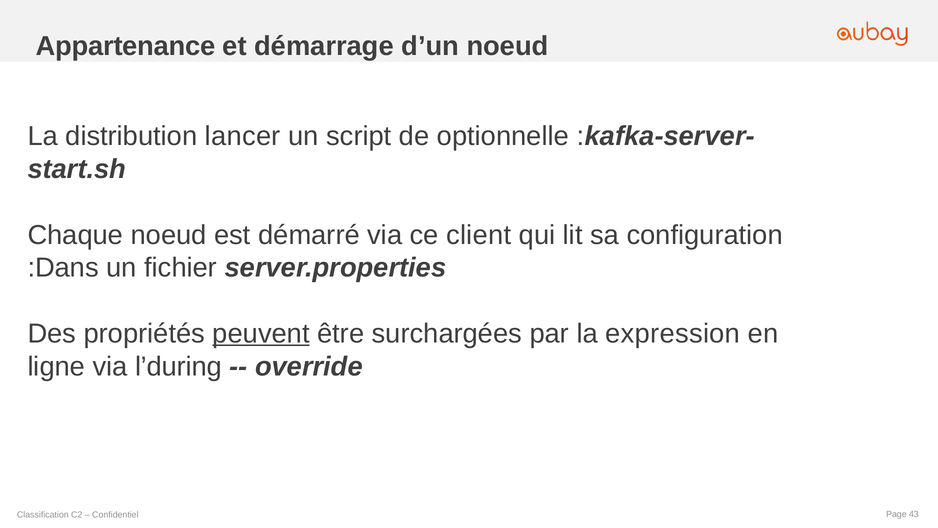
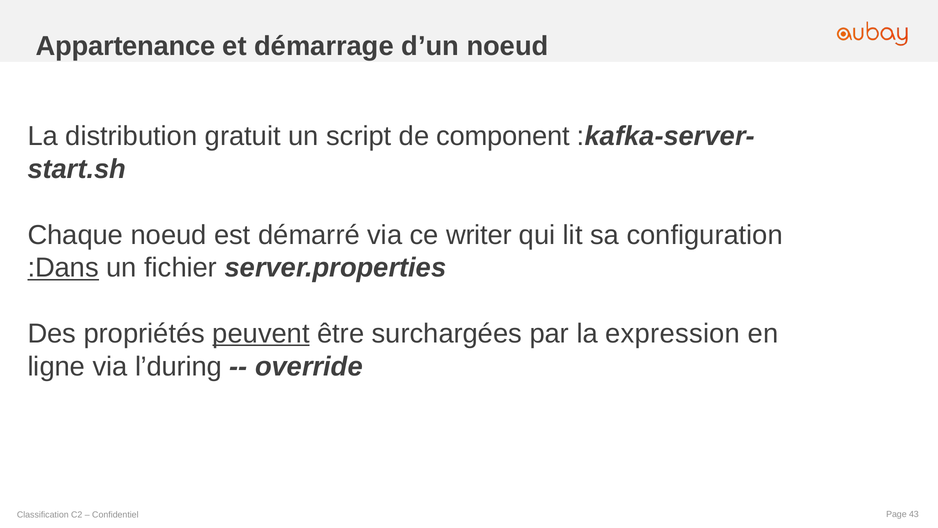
lancer: lancer -> gratuit
optionnelle: optionnelle -> component
client: client -> writer
:Dans underline: none -> present
